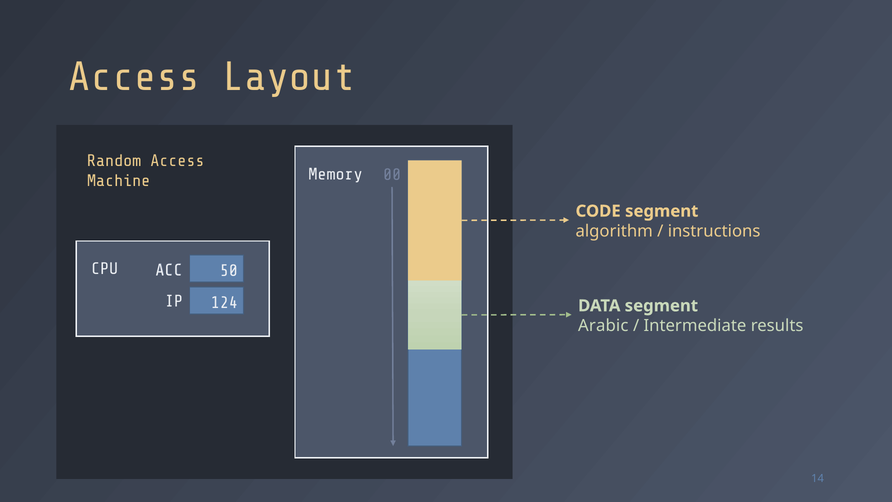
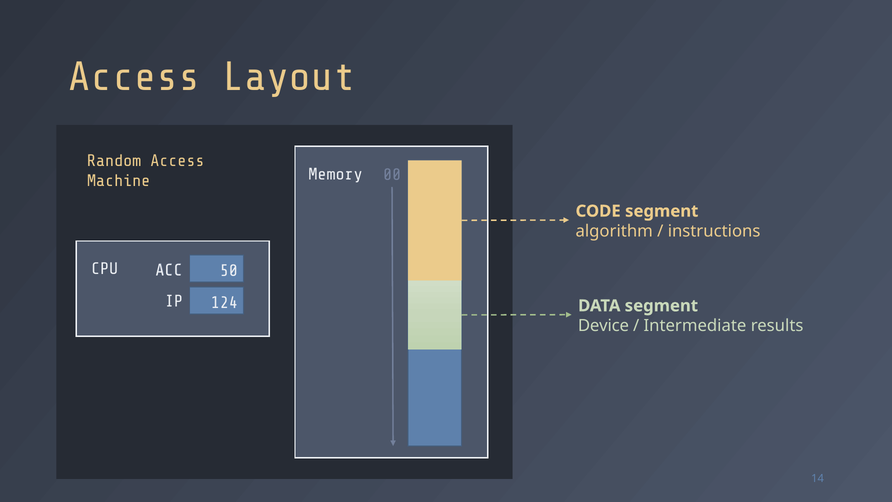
Arabic: Arabic -> Device
